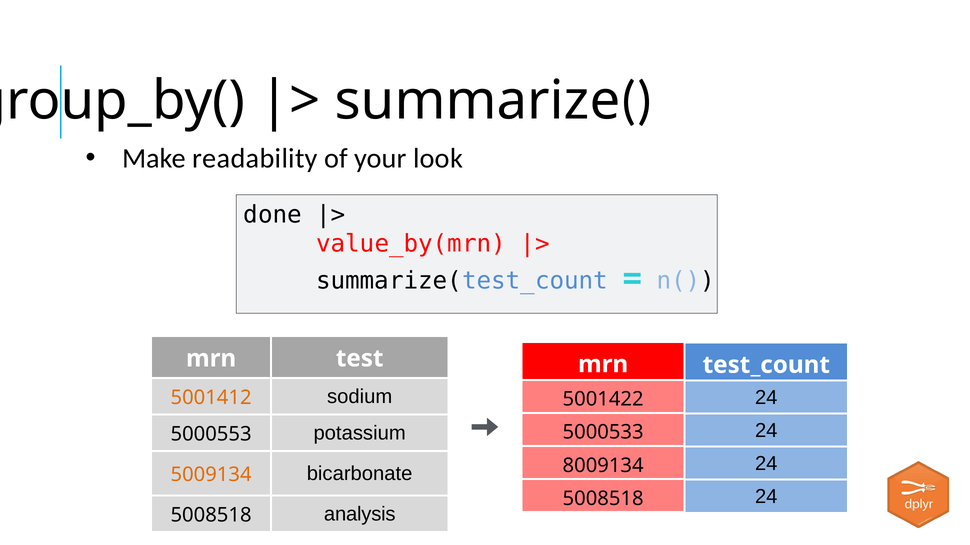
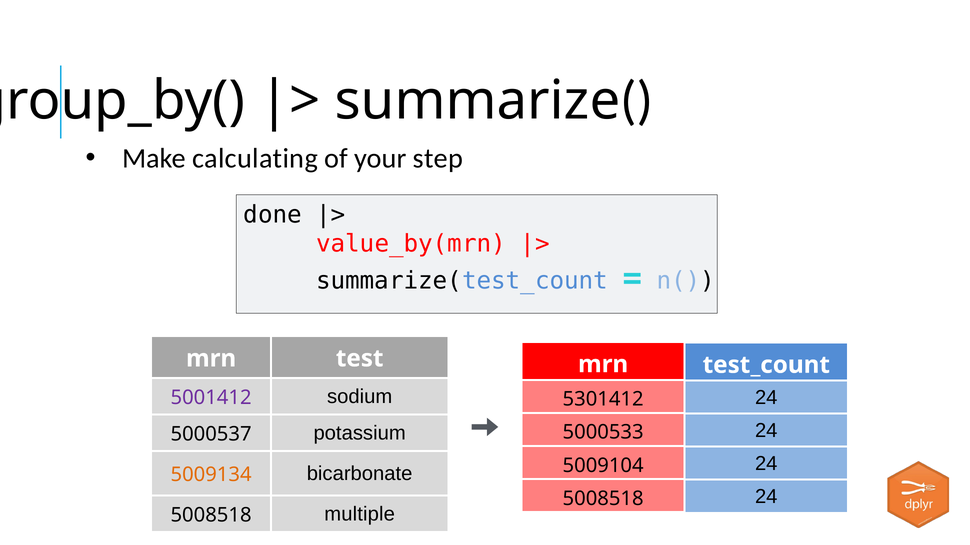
readability: readability -> calculating
look: look -> step
5001412 colour: orange -> purple
5001422: 5001422 -> 5301412
5000553: 5000553 -> 5000537
8009134: 8009134 -> 5009104
analysis: analysis -> multiple
